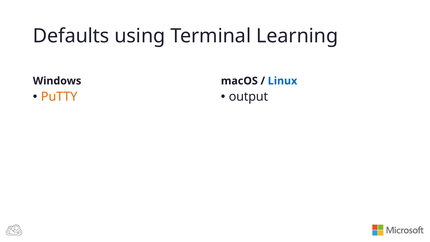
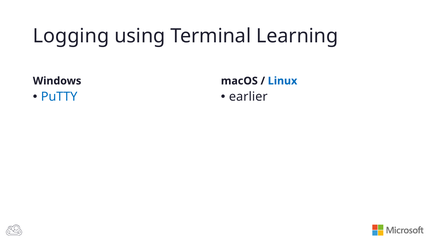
Defaults: Defaults -> Logging
PuTTY colour: orange -> blue
output: output -> earlier
